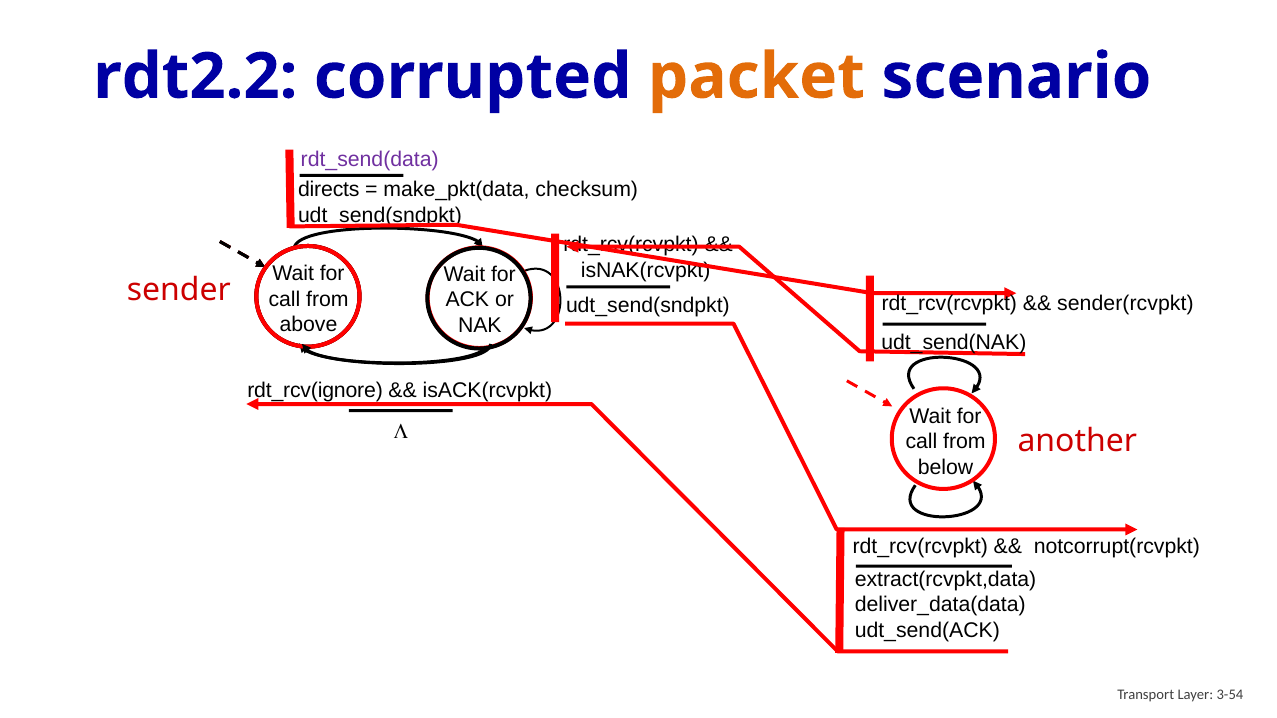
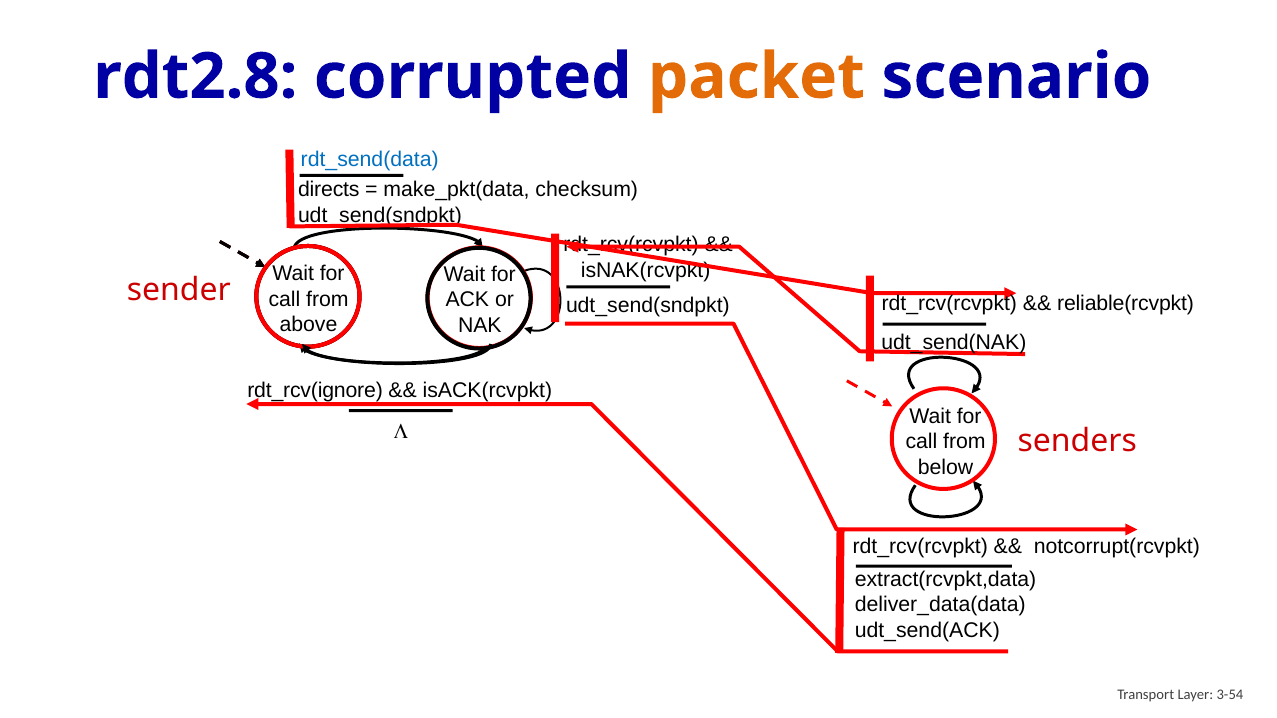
rdt2.2: rdt2.2 -> rdt2.8
rdt_send(data colour: purple -> blue
sender(rcvpkt: sender(rcvpkt -> reliable(rcvpkt
another: another -> senders
